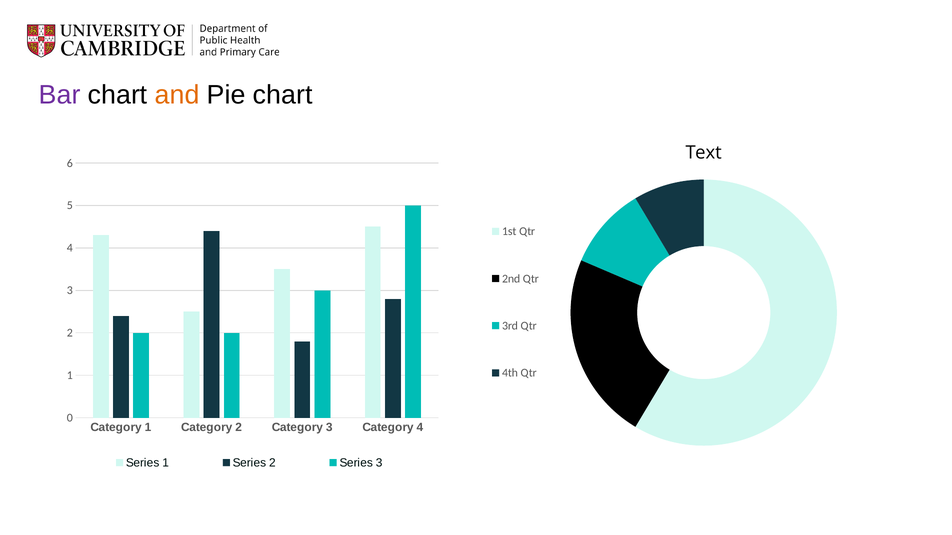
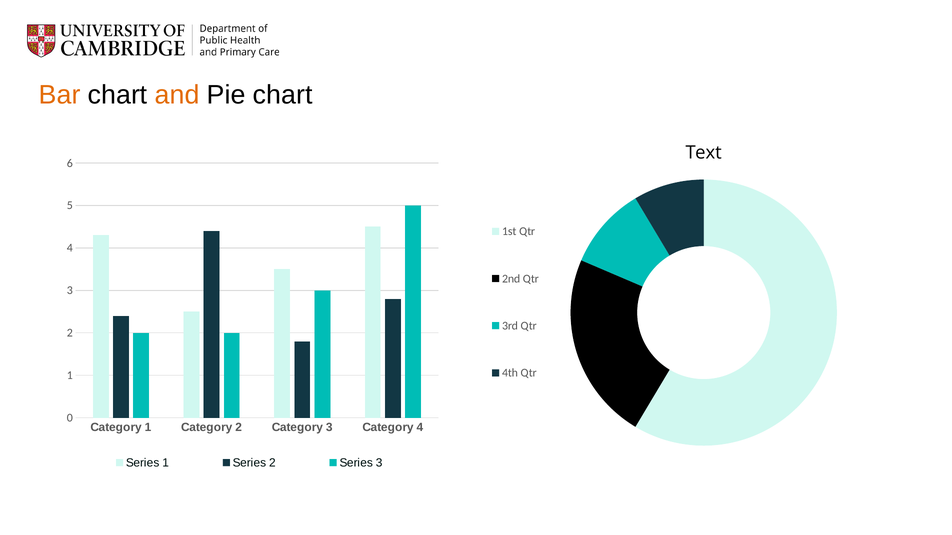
Bar colour: purple -> orange
